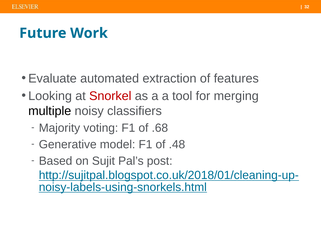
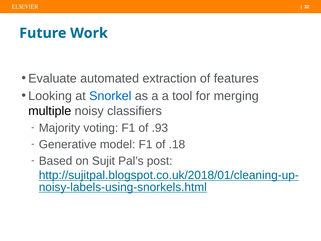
Snorkel colour: red -> blue
.68: .68 -> .93
.48: .48 -> .18
